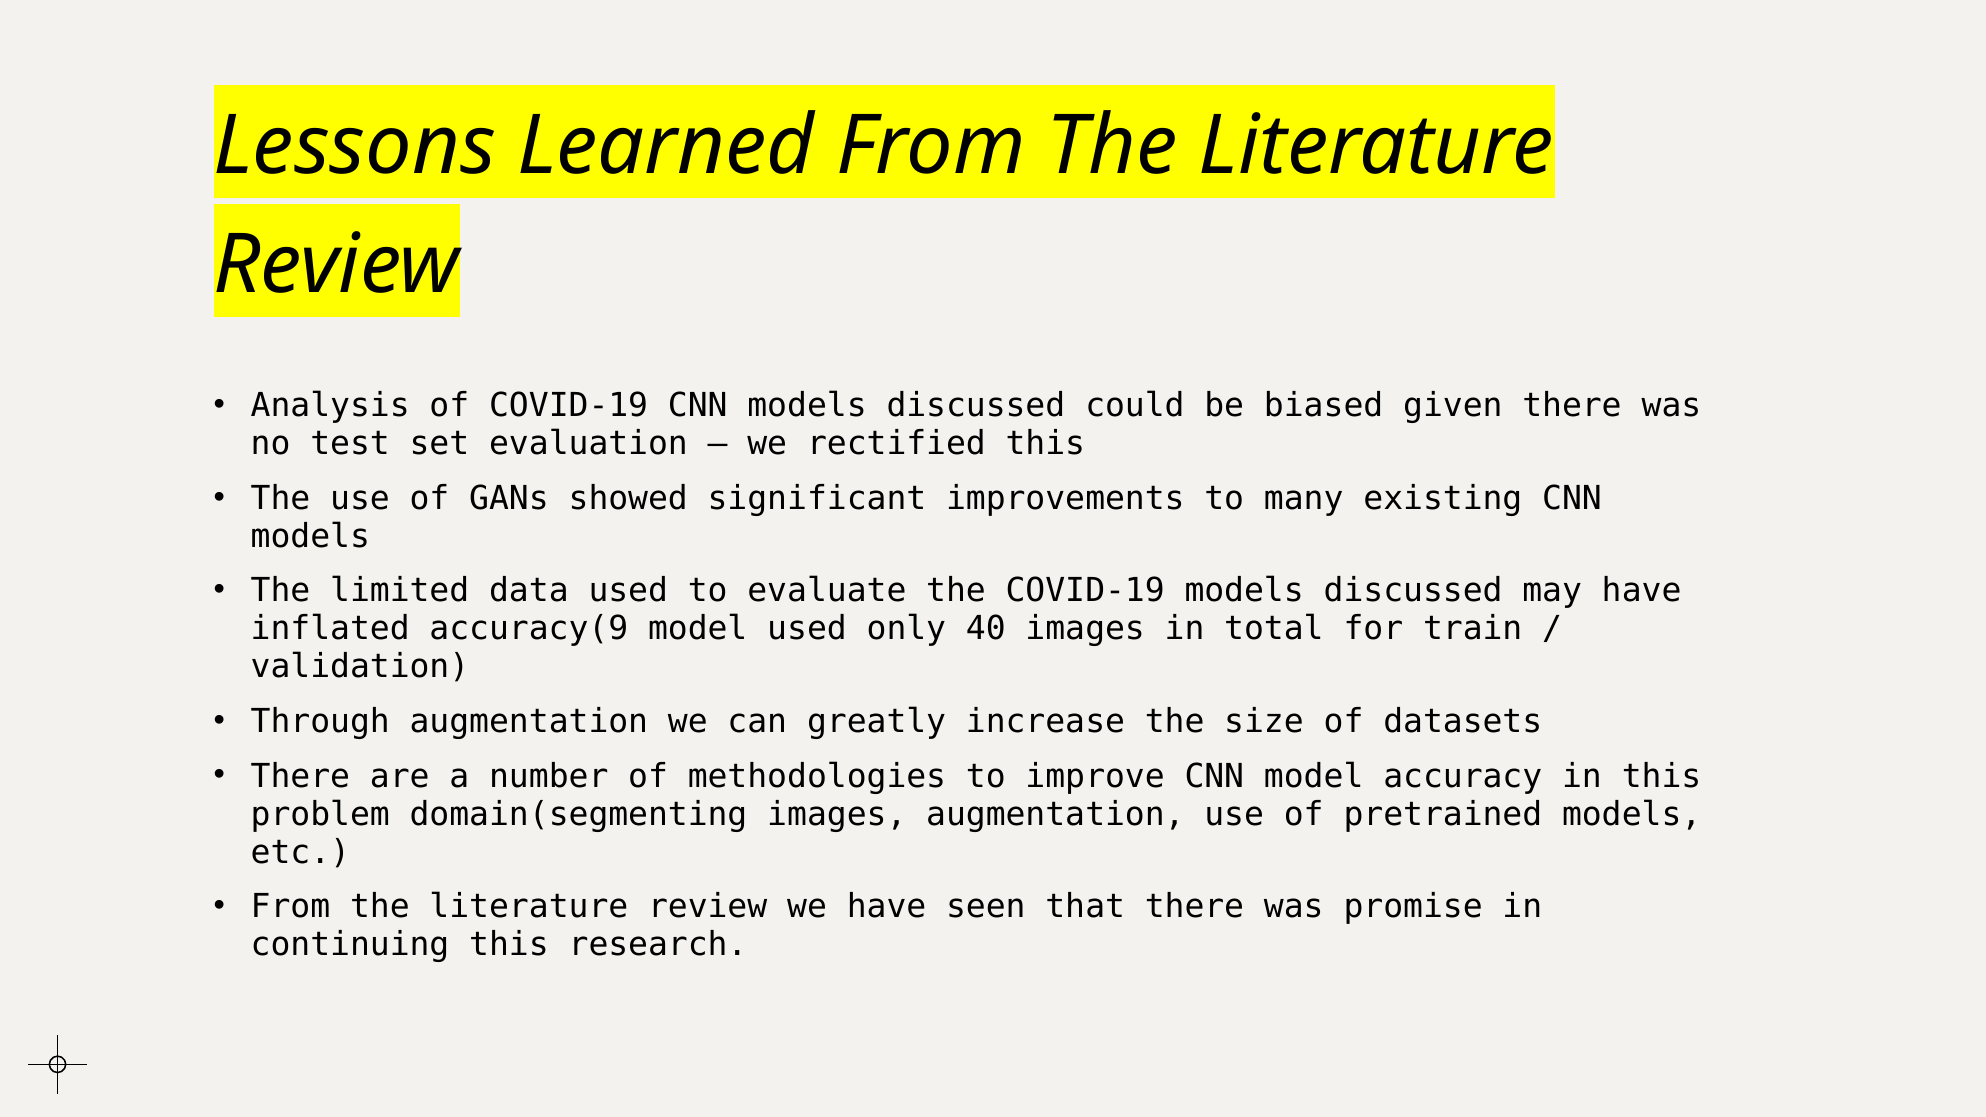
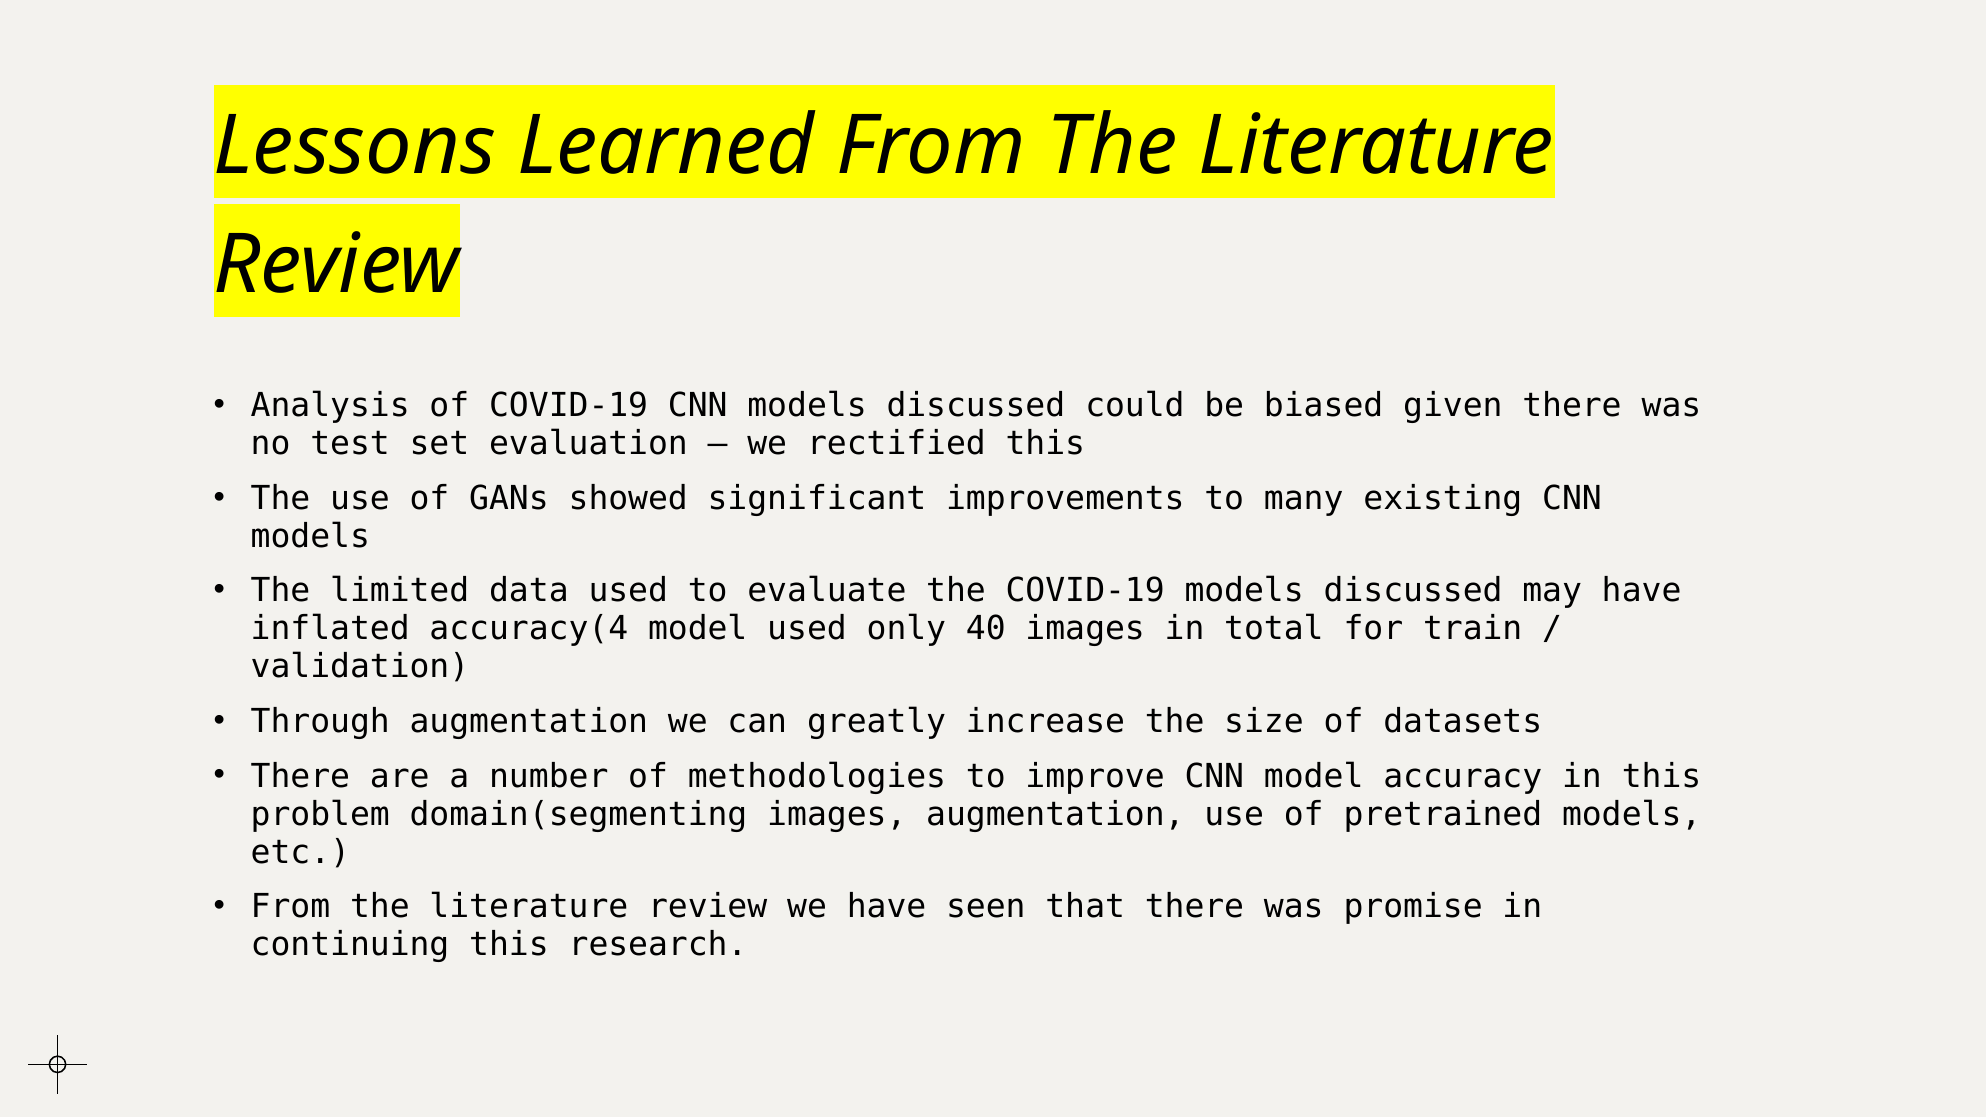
accuracy(9: accuracy(9 -> accuracy(4
